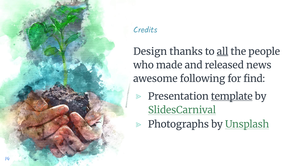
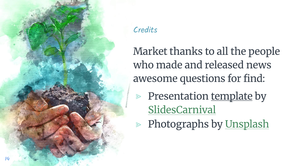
Design: Design -> Market
all underline: present -> none
following: following -> questions
